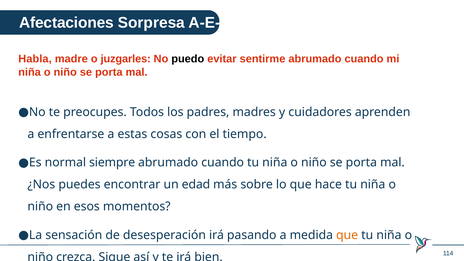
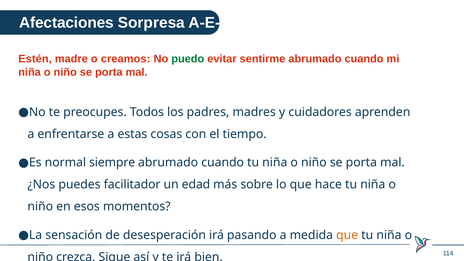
Habla: Habla -> Estén
juzgarles: juzgarles -> creamos
puedo colour: black -> green
encontrar: encontrar -> facilitador
